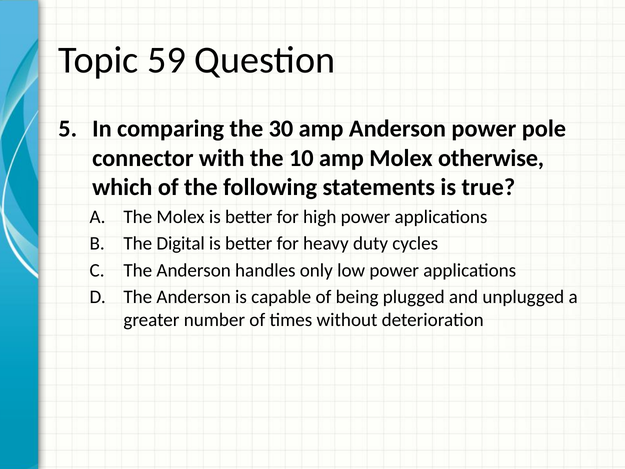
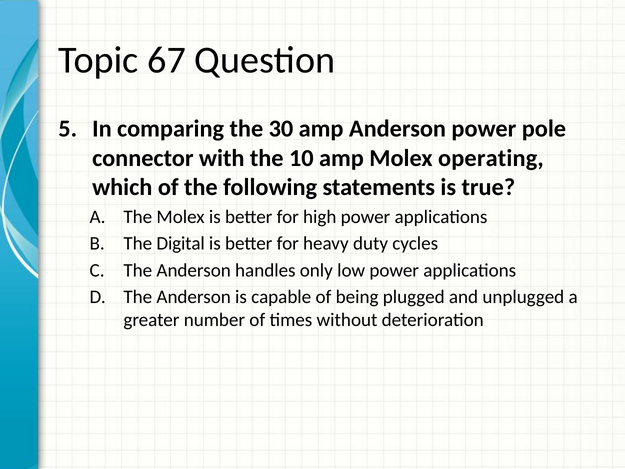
59: 59 -> 67
otherwise: otherwise -> operating
